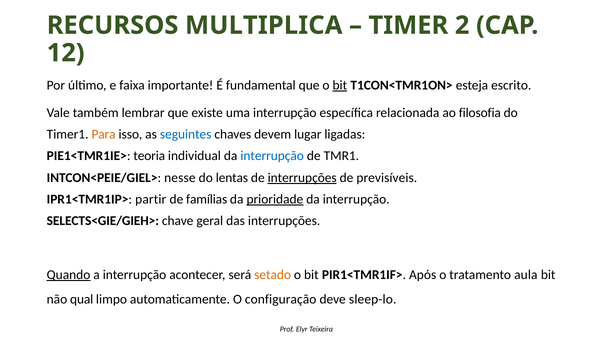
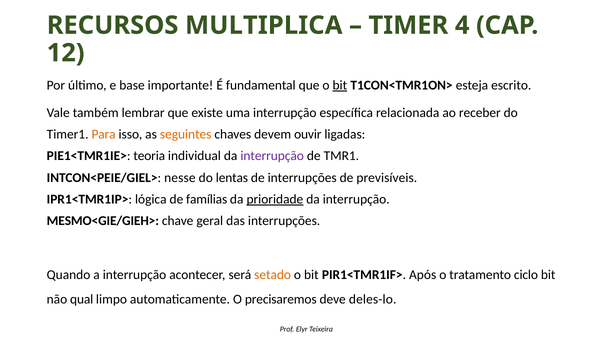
2: 2 -> 4
faixa: faixa -> base
filosofia: filosofia -> receber
seguintes colour: blue -> orange
lugar: lugar -> ouvir
interrupção at (272, 156) colour: blue -> purple
interrupções at (302, 178) underline: present -> none
partir: partir -> lógica
SELECTS<GIE/GIEH>: SELECTS<GIE/GIEH> -> MESMO<GIE/GIEH>
Quando underline: present -> none
aula: aula -> ciclo
configuração: configuração -> precisaremos
sleep-lo: sleep-lo -> deles-lo
